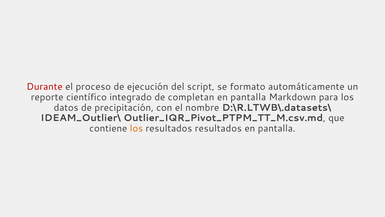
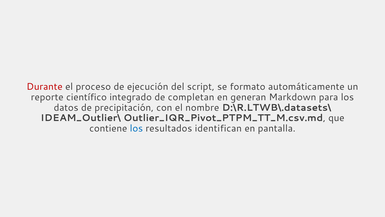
pantalla at (248, 97): pantalla -> generan
los at (136, 128) colour: orange -> blue
resultados resultados: resultados -> identifican
